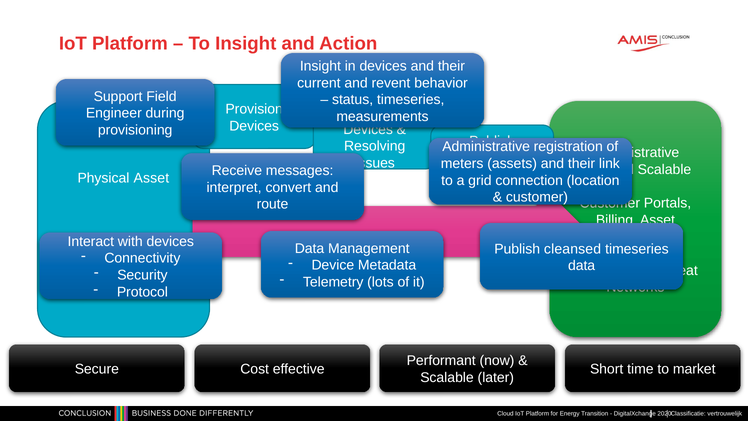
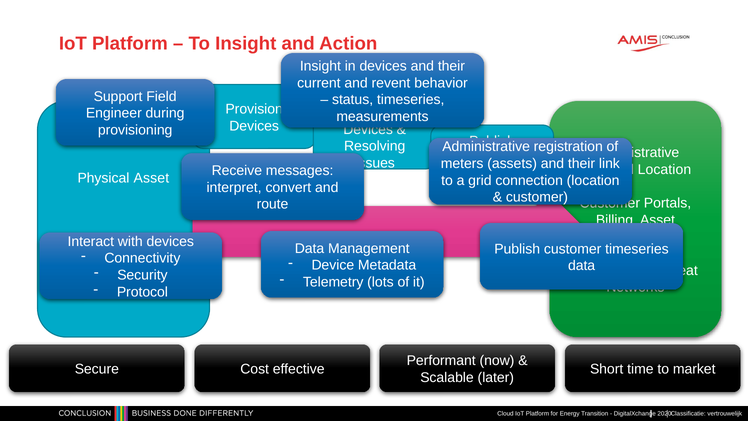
Scalable at (664, 169): Scalable -> Location
cleansed at (573, 249): cleansed -> customer
